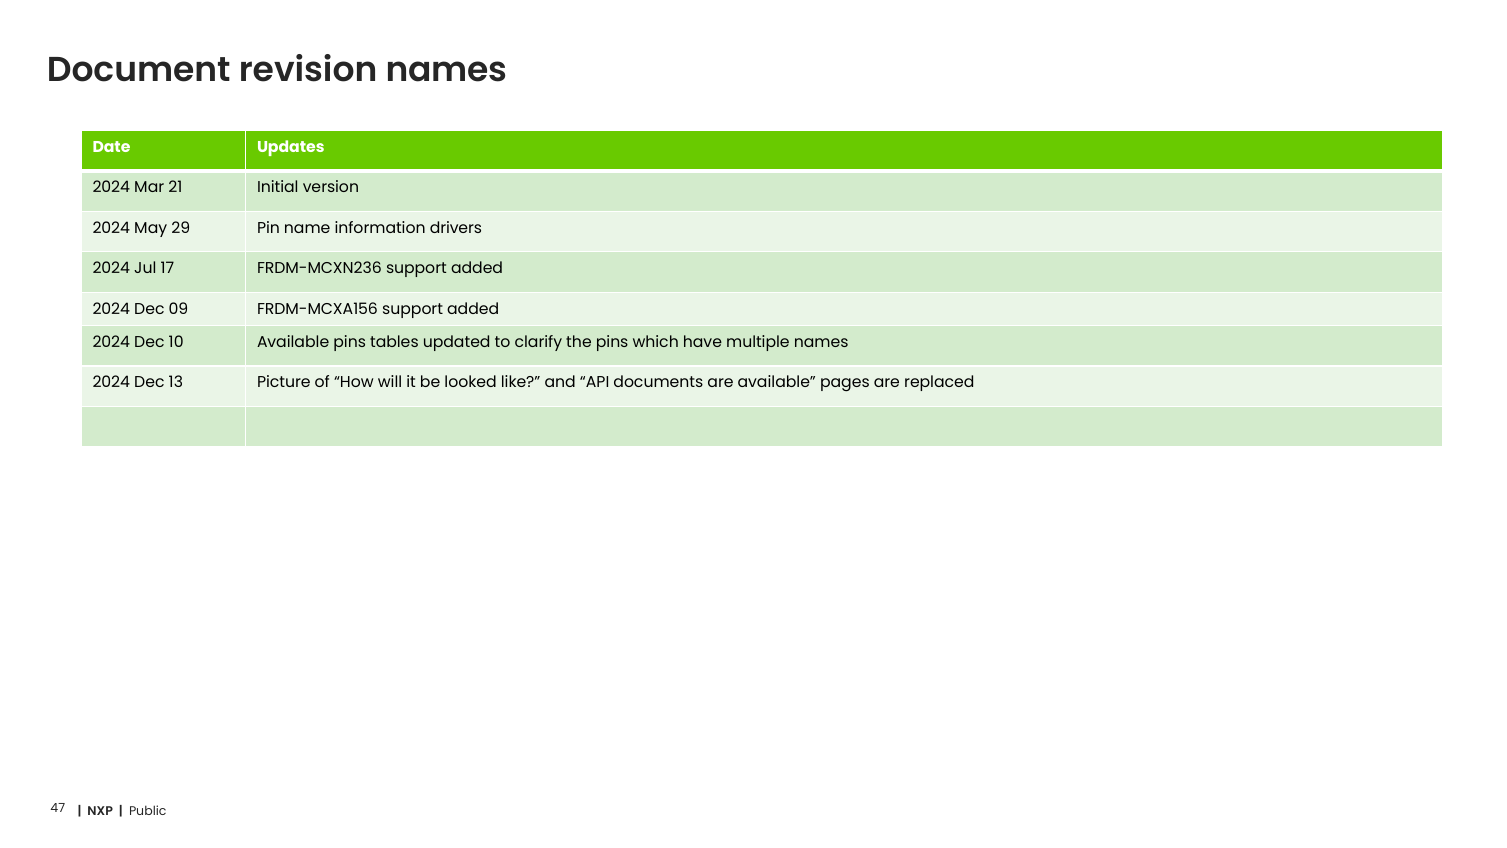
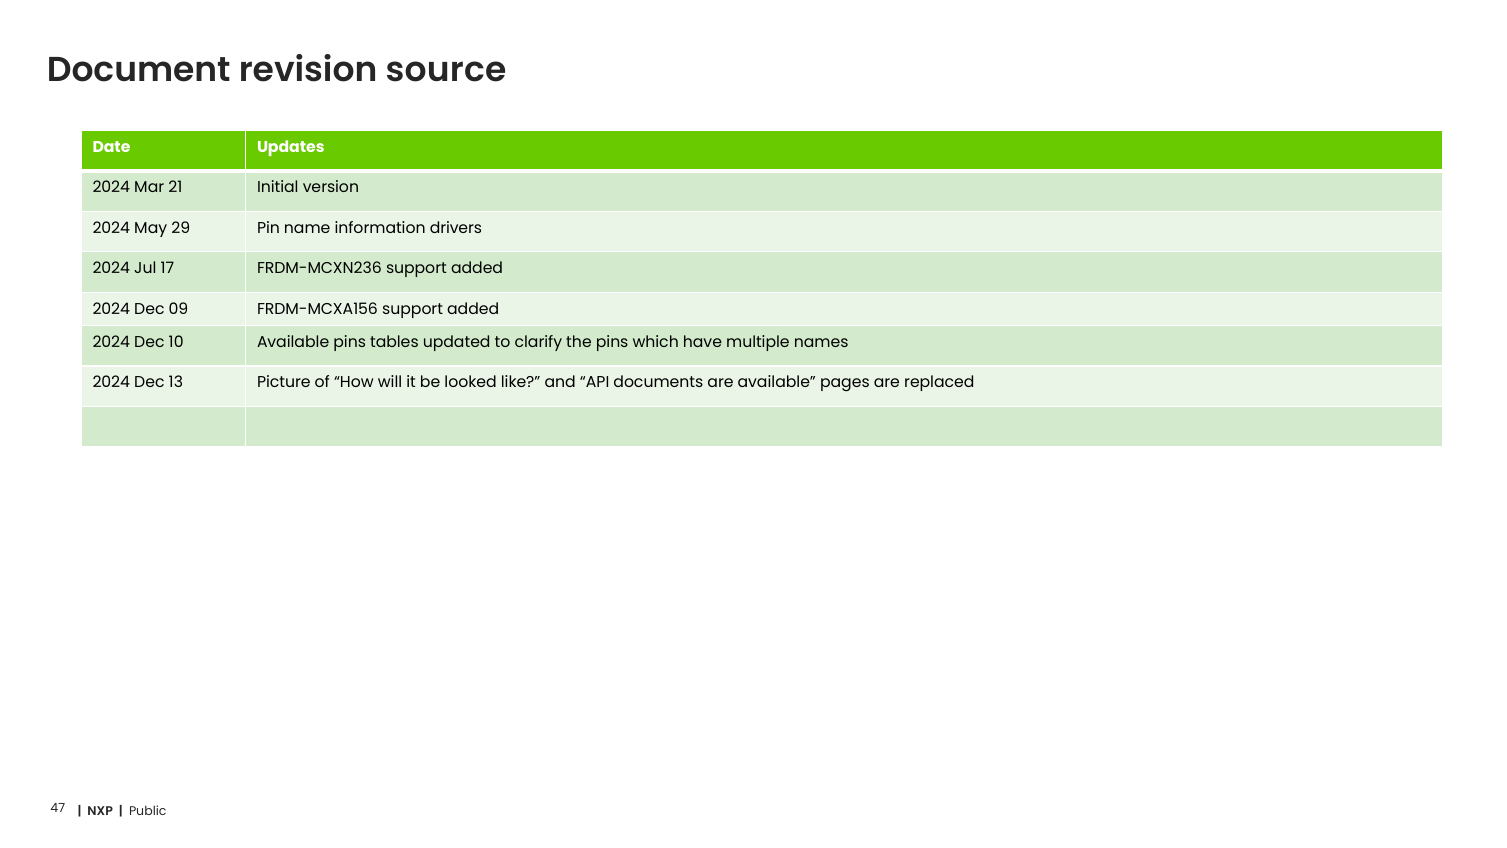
revision names: names -> source
